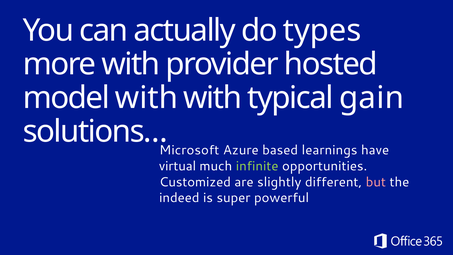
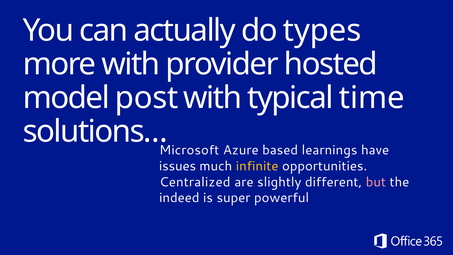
model with: with -> post
gain: gain -> time
virtual: virtual -> issues
infinite colour: light green -> yellow
Customized: Customized -> Centralized
